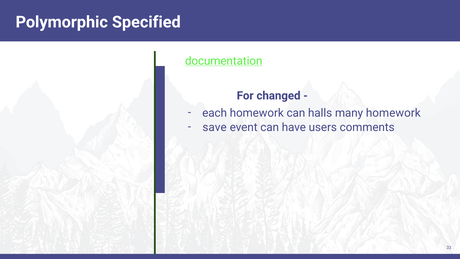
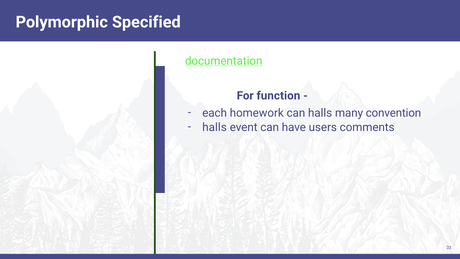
changed: changed -> function
many homework: homework -> convention
save at (215, 127): save -> halls
